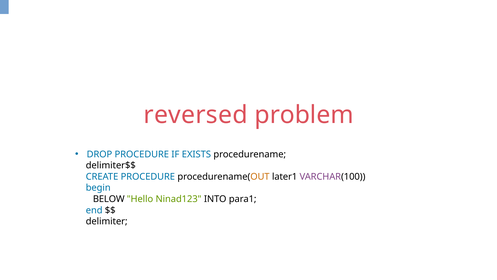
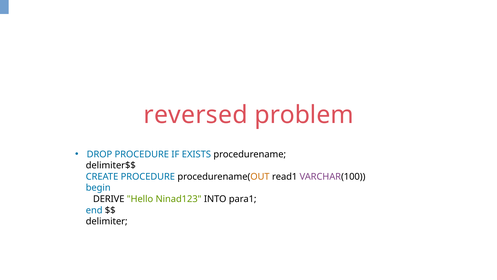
later1: later1 -> read1
BELOW: BELOW -> DERIVE
